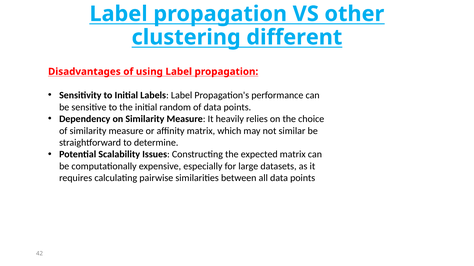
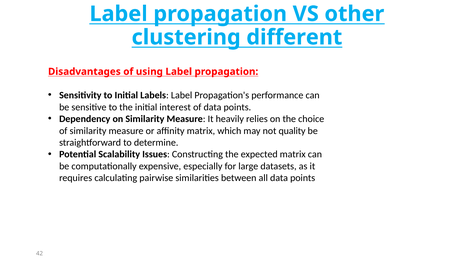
random: random -> interest
similar: similar -> quality
